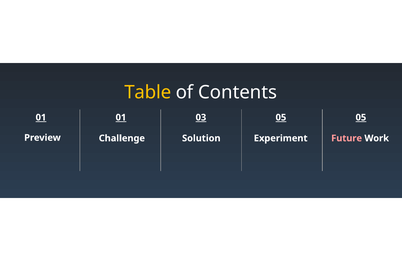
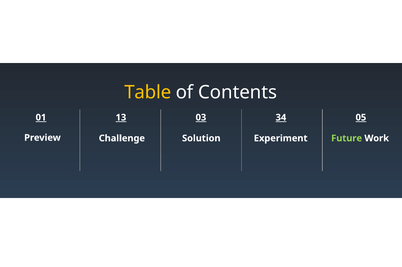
01 01: 01 -> 13
03 05: 05 -> 34
Future colour: pink -> light green
